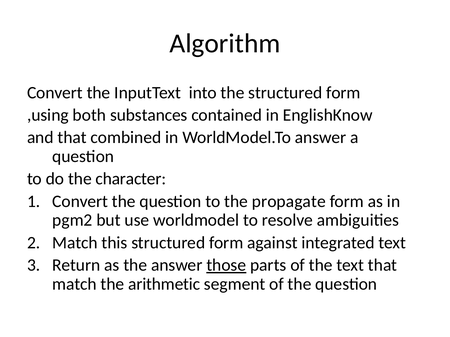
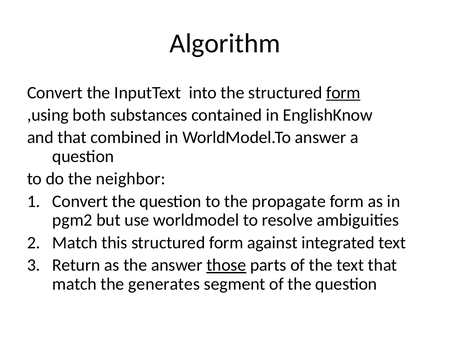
form at (343, 93) underline: none -> present
character: character -> neighbor
arithmetic: arithmetic -> generates
